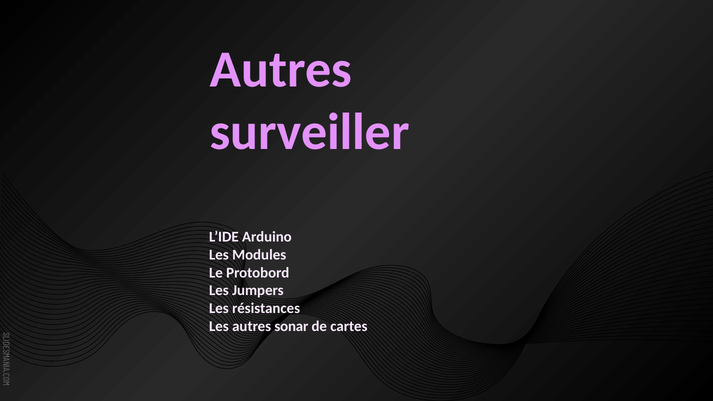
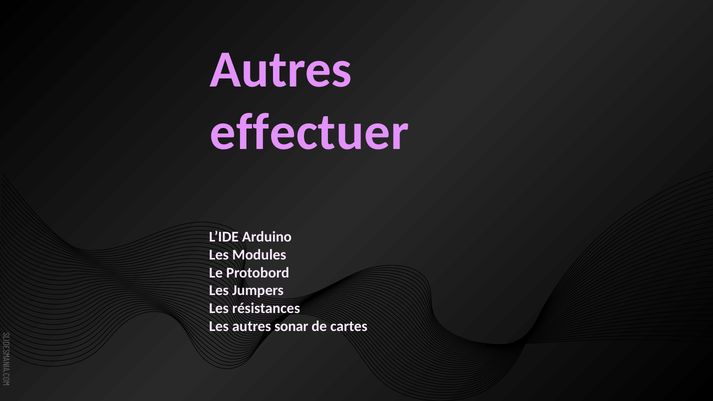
surveiller: surveiller -> effectuer
